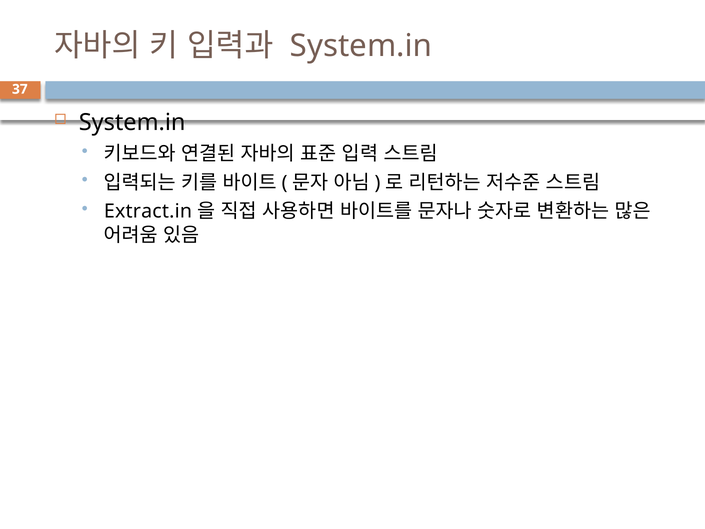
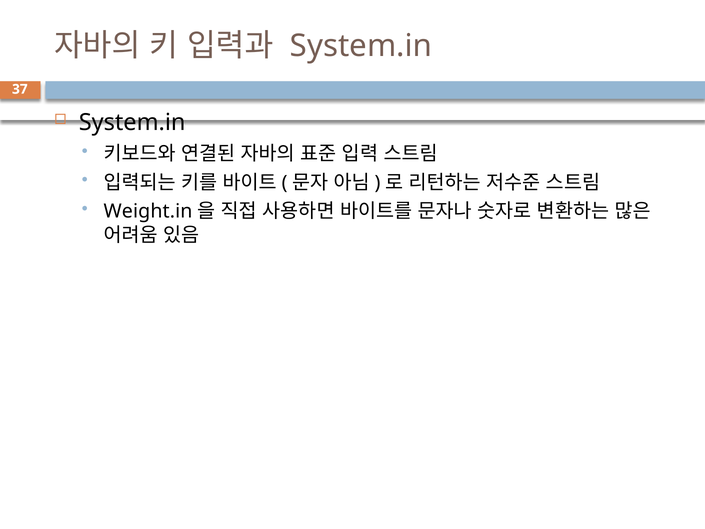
Extract.in: Extract.in -> Weight.in
